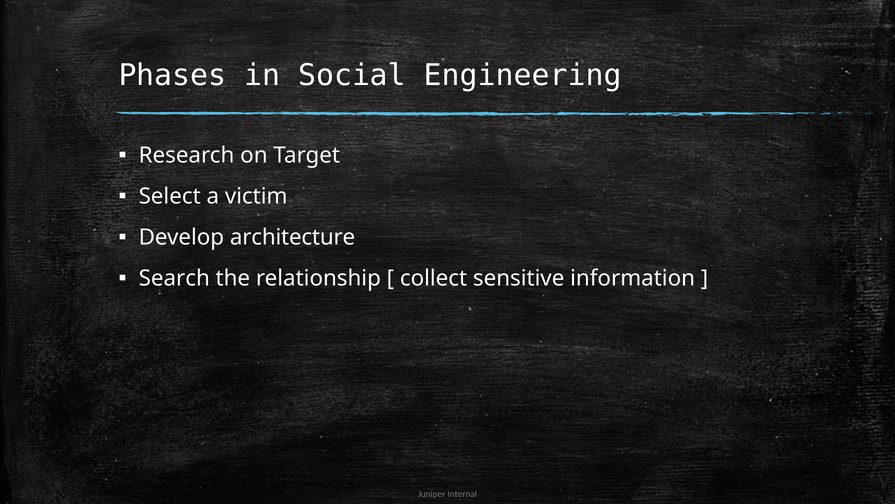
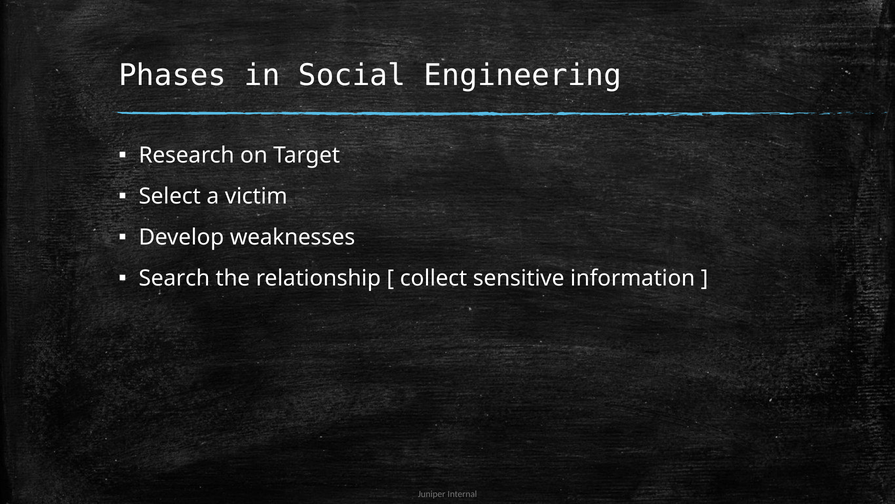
architecture: architecture -> weaknesses
